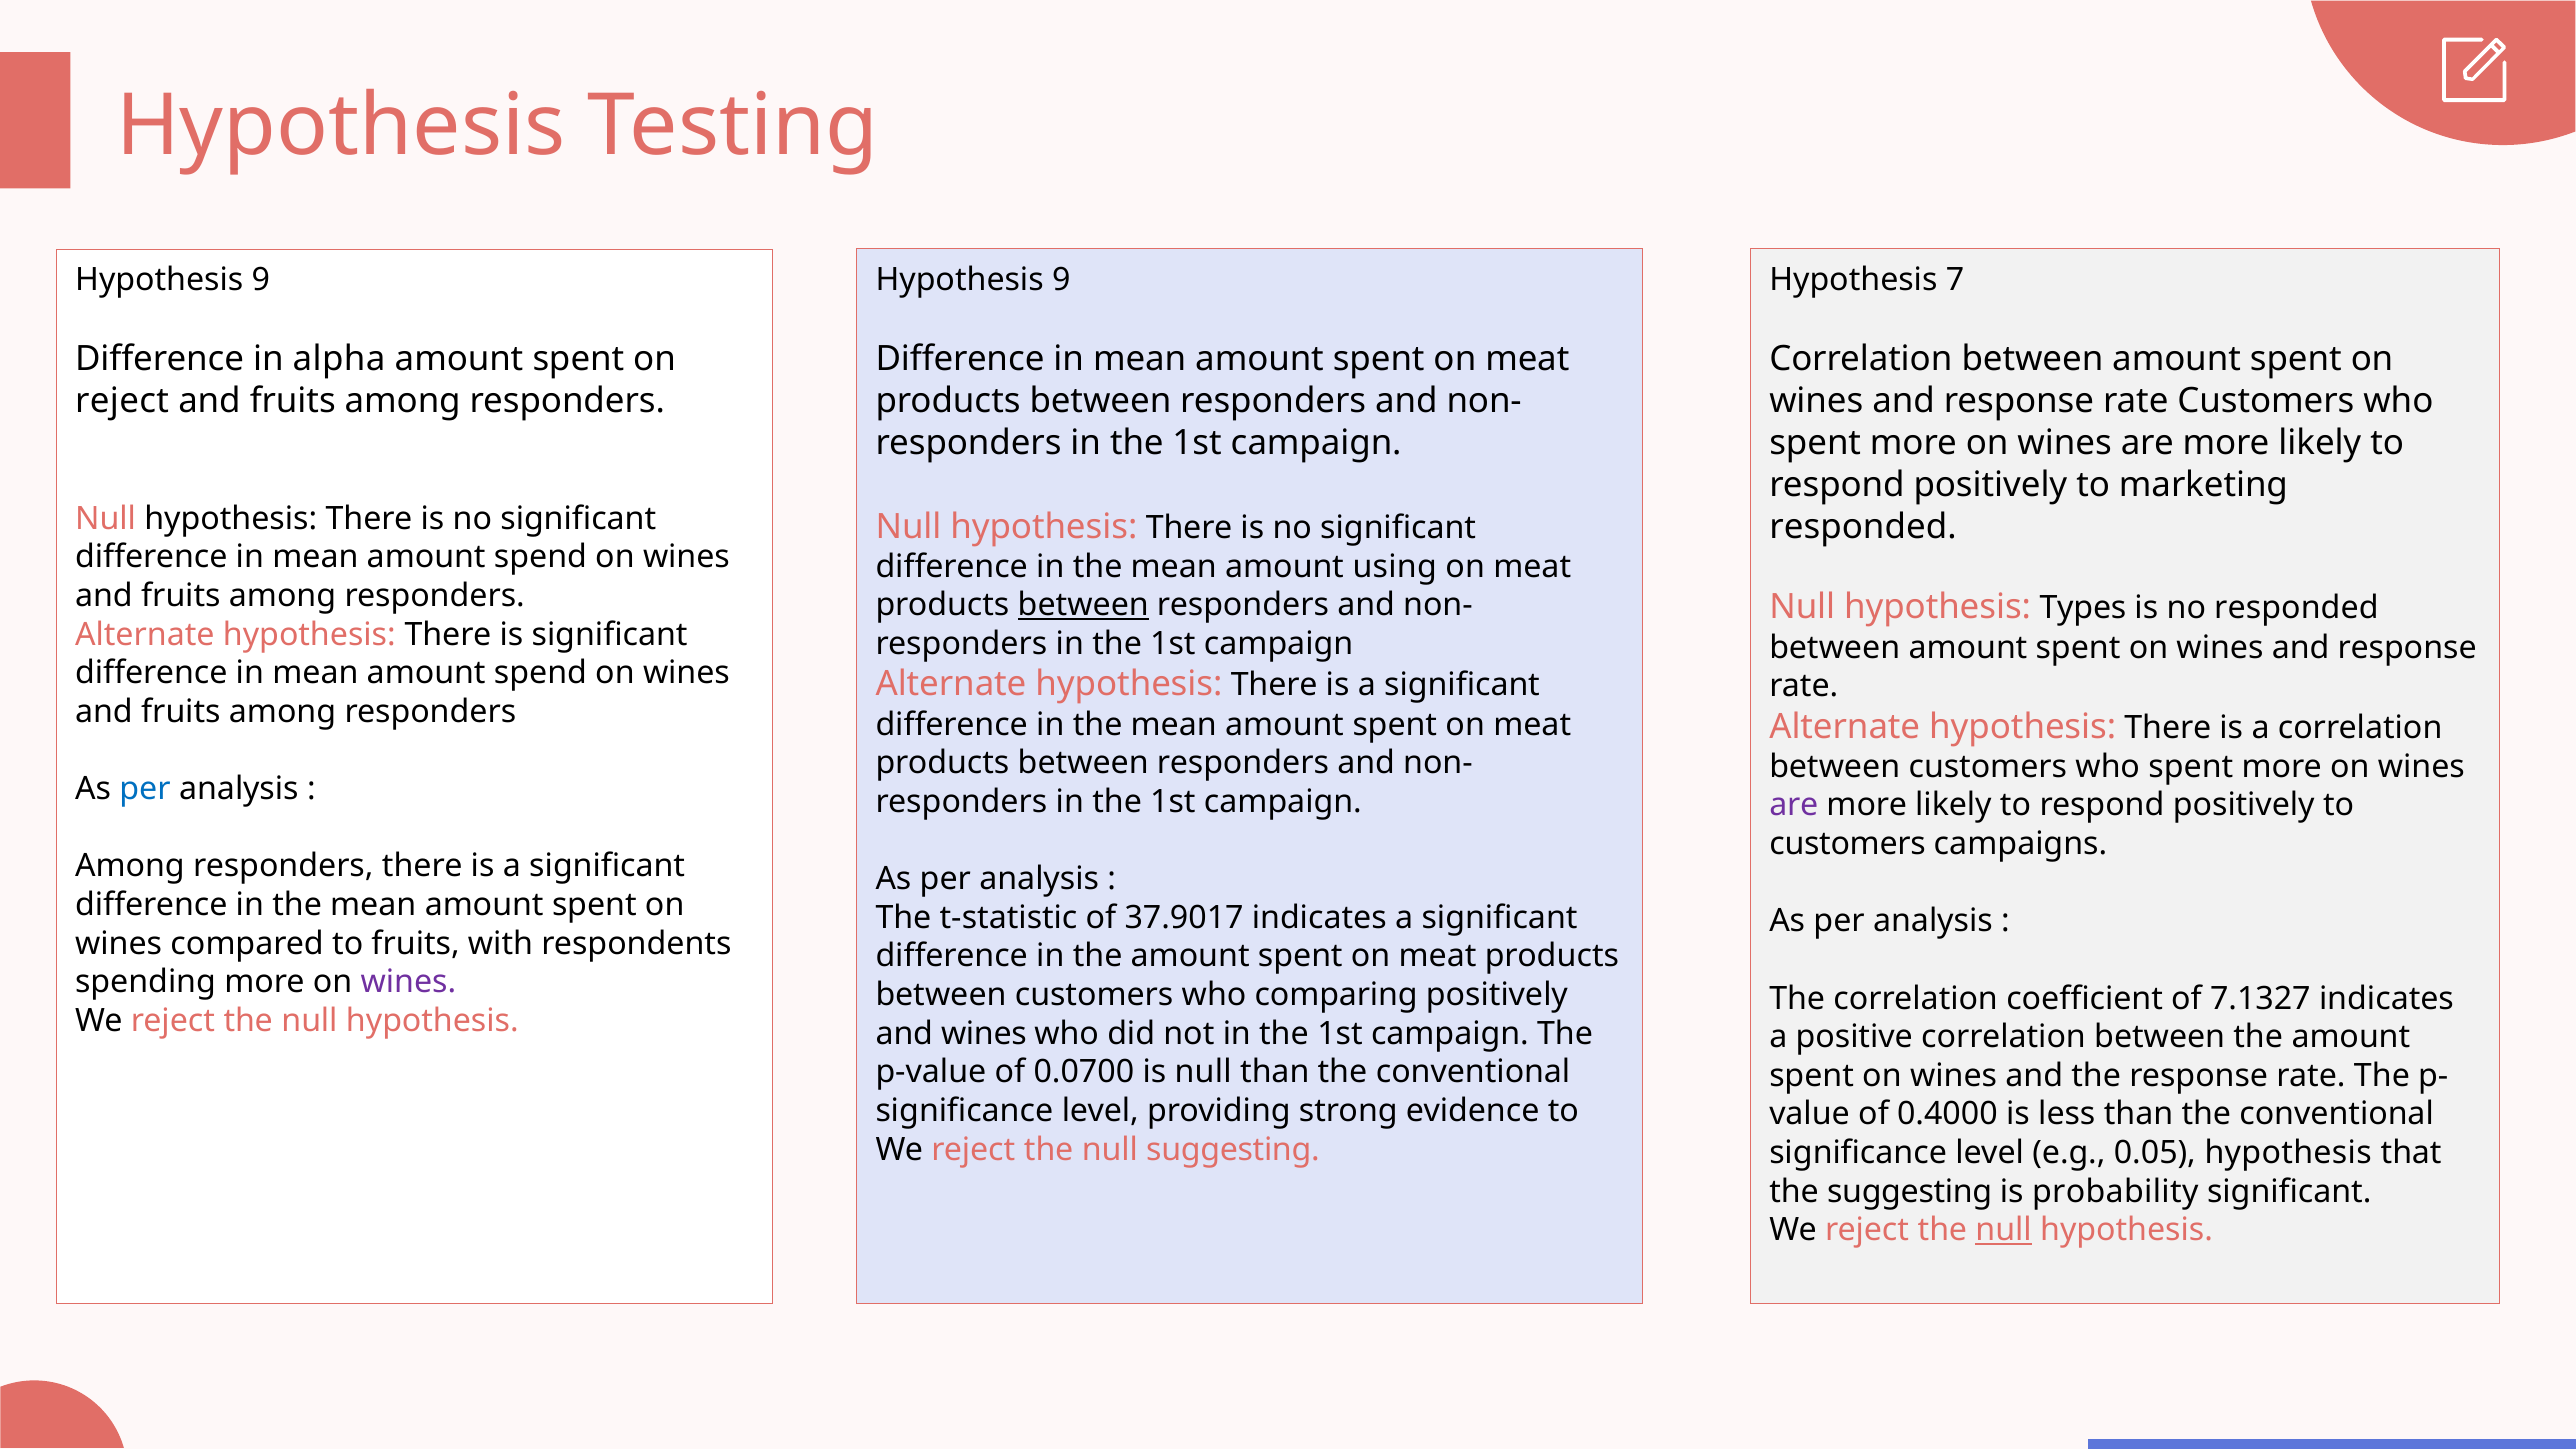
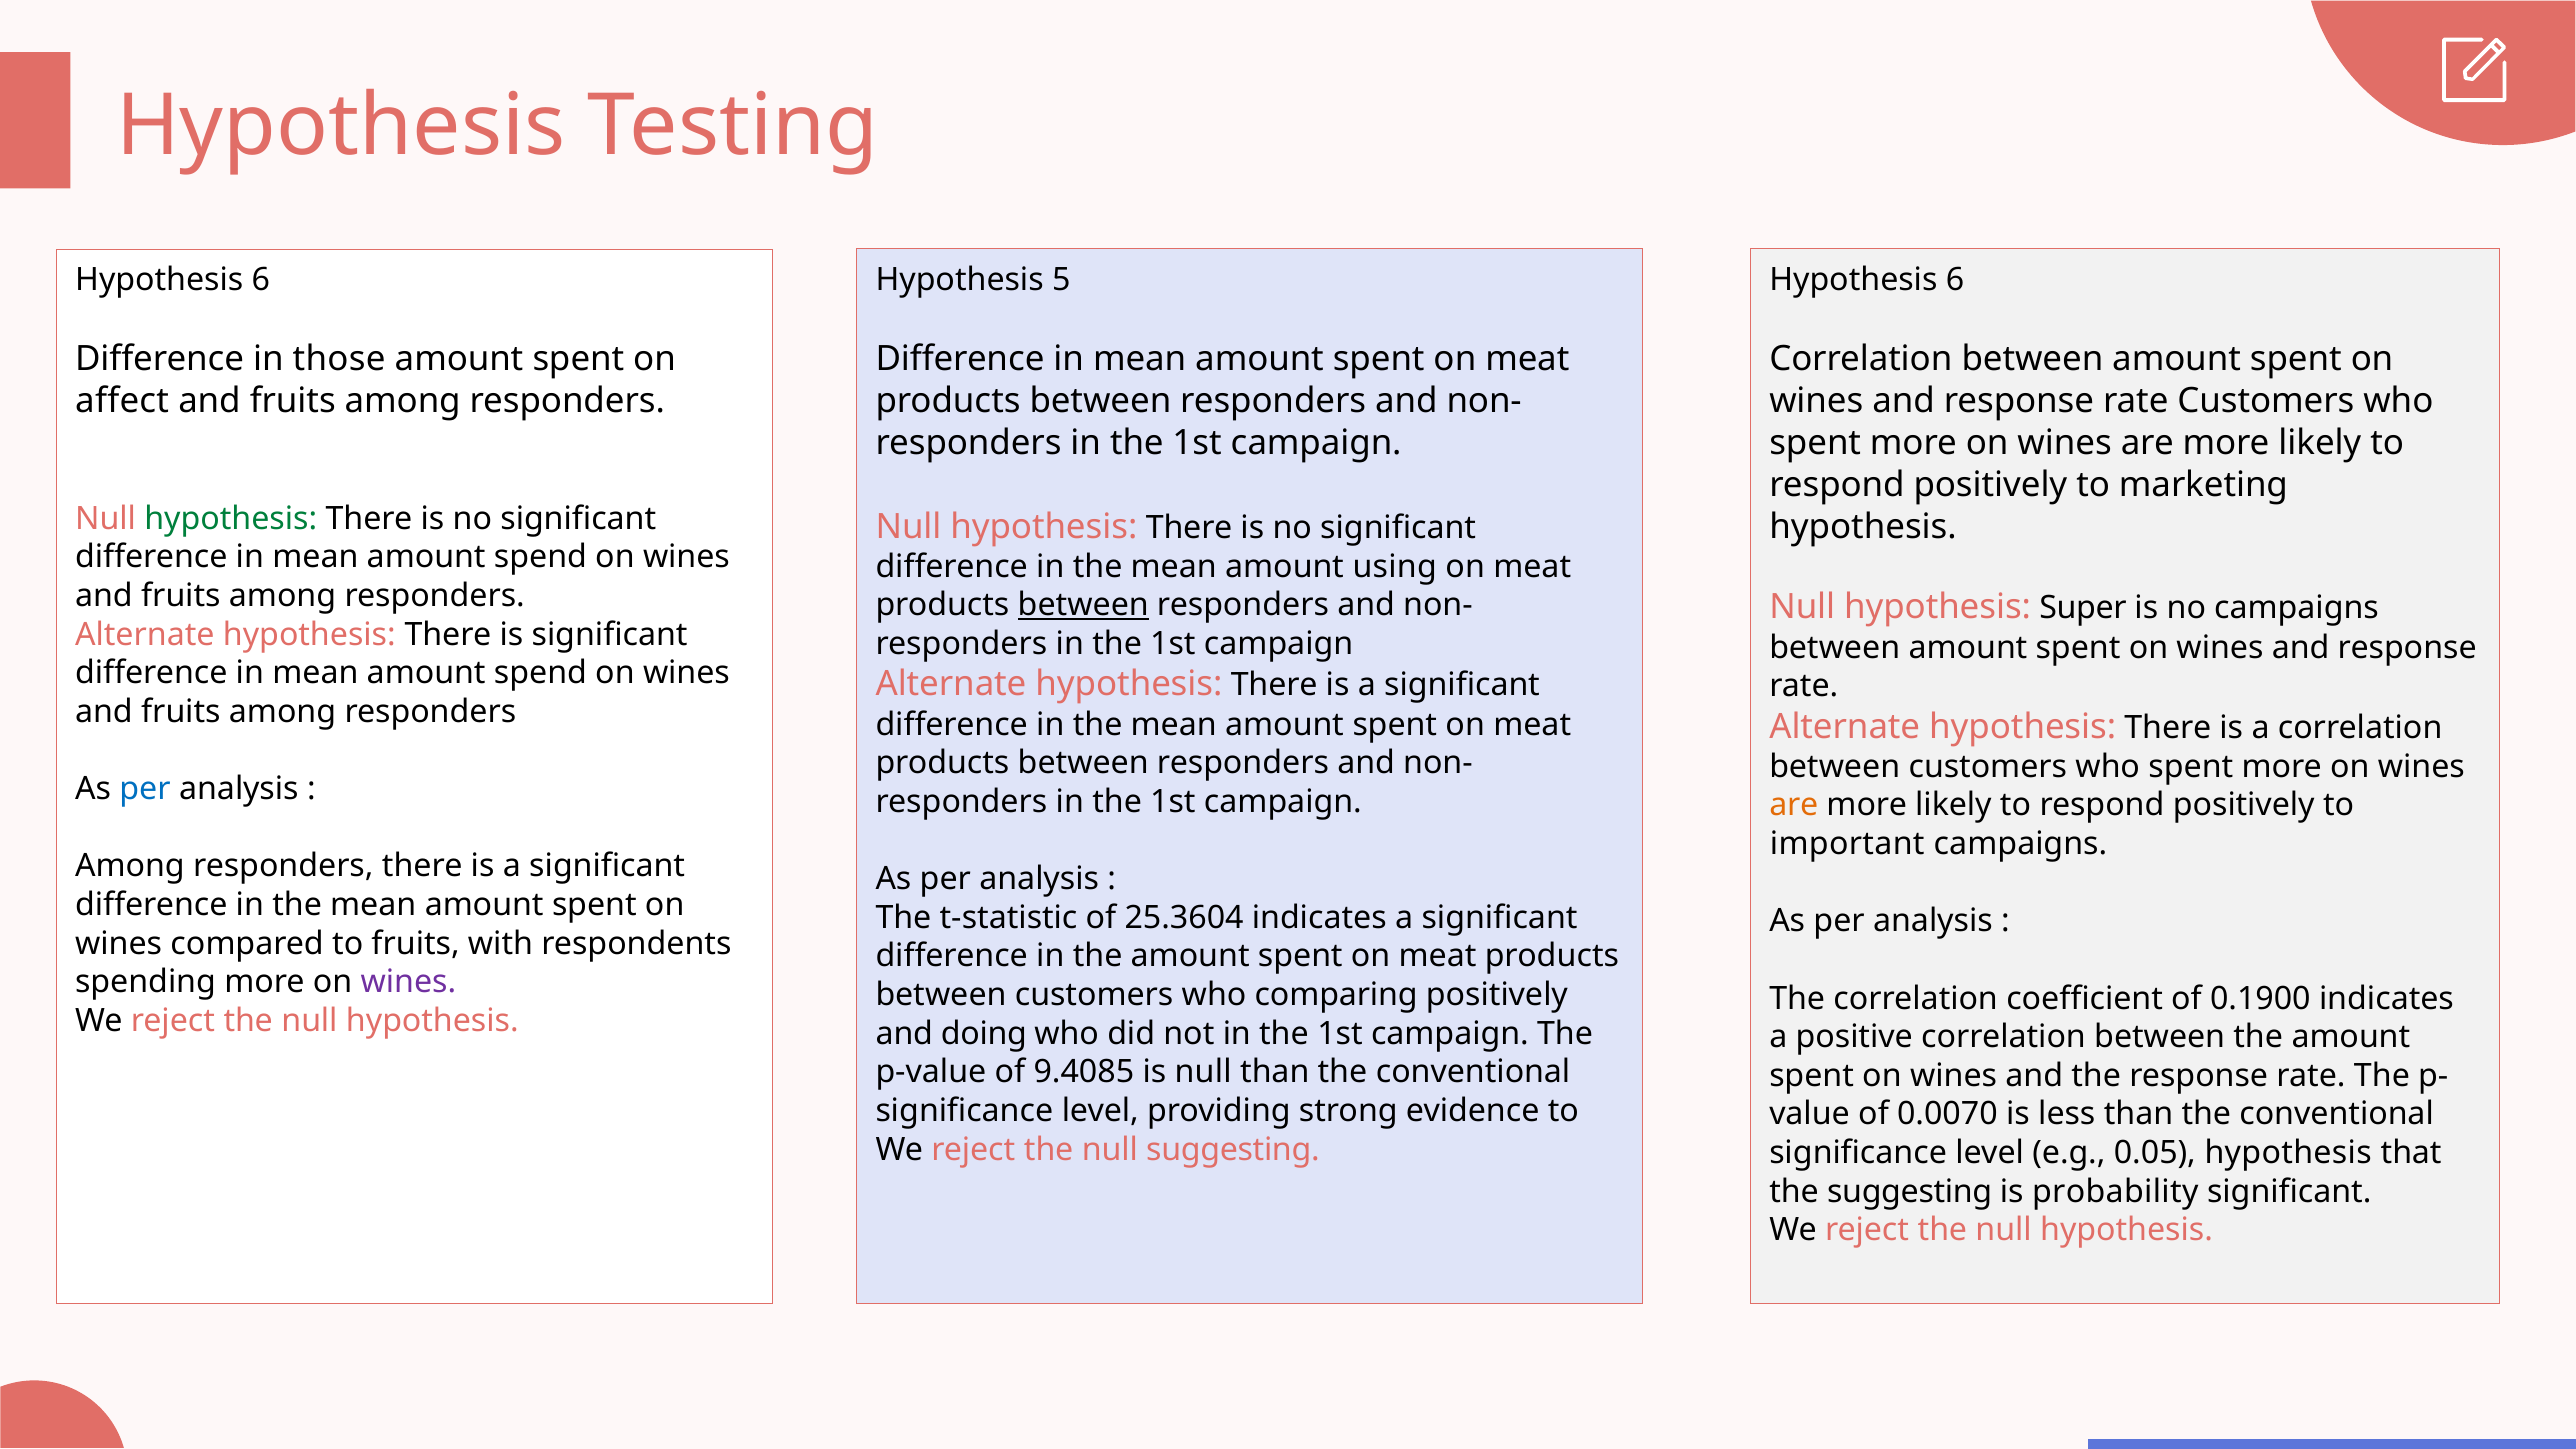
9 at (1061, 280): 9 -> 5
9 at (261, 280): 9 -> 6
7 at (1955, 280): 7 -> 6
alpha: alpha -> those
reject at (122, 401): reject -> affect
hypothesis at (231, 518) colour: black -> green
responded at (1863, 527): responded -> hypothesis
Types: Types -> Super
no responded: responded -> campaigns
are at (1794, 805) colour: purple -> orange
customers at (1848, 844): customers -> important
37.9017: 37.9017 -> 25.3604
7.1327: 7.1327 -> 0.1900
and wines: wines -> doing
0.0700: 0.0700 -> 9.4085
0.4000: 0.4000 -> 0.0070
null at (2004, 1230) underline: present -> none
